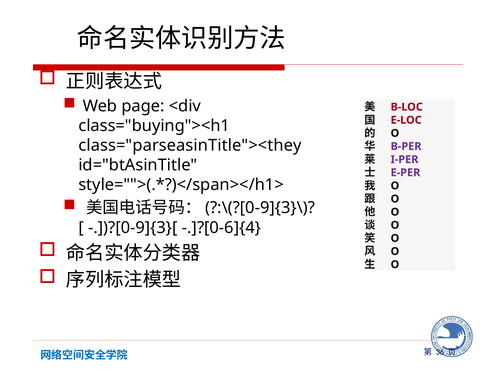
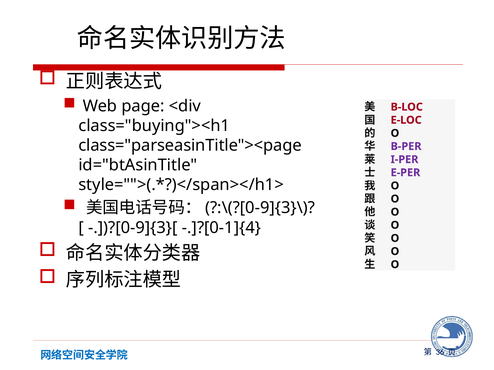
class="parseasinTitle"><they: class="parseasinTitle"><they -> class="parseasinTitle"><page
-.]?[0-6]{4: -.]?[0-6]{4 -> -.]?[0-1]{4
